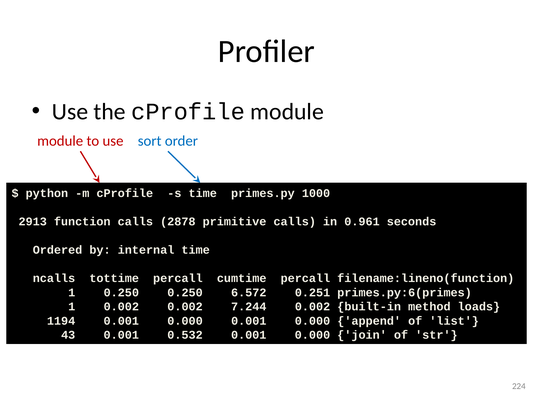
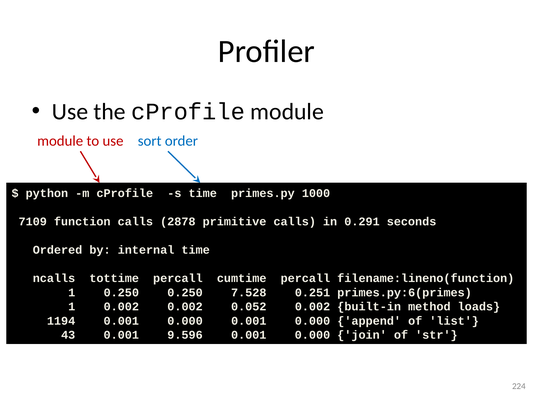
2913: 2913 -> 7109
0.961: 0.961 -> 0.291
6.572: 6.572 -> 7.528
7.244: 7.244 -> 0.052
0.532: 0.532 -> 9.596
